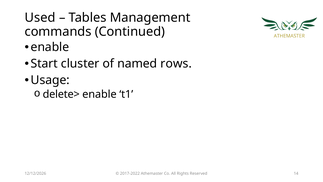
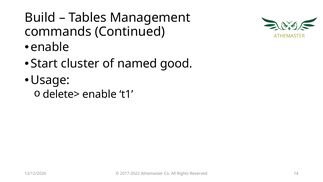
Used: Used -> Build
rows: rows -> good
